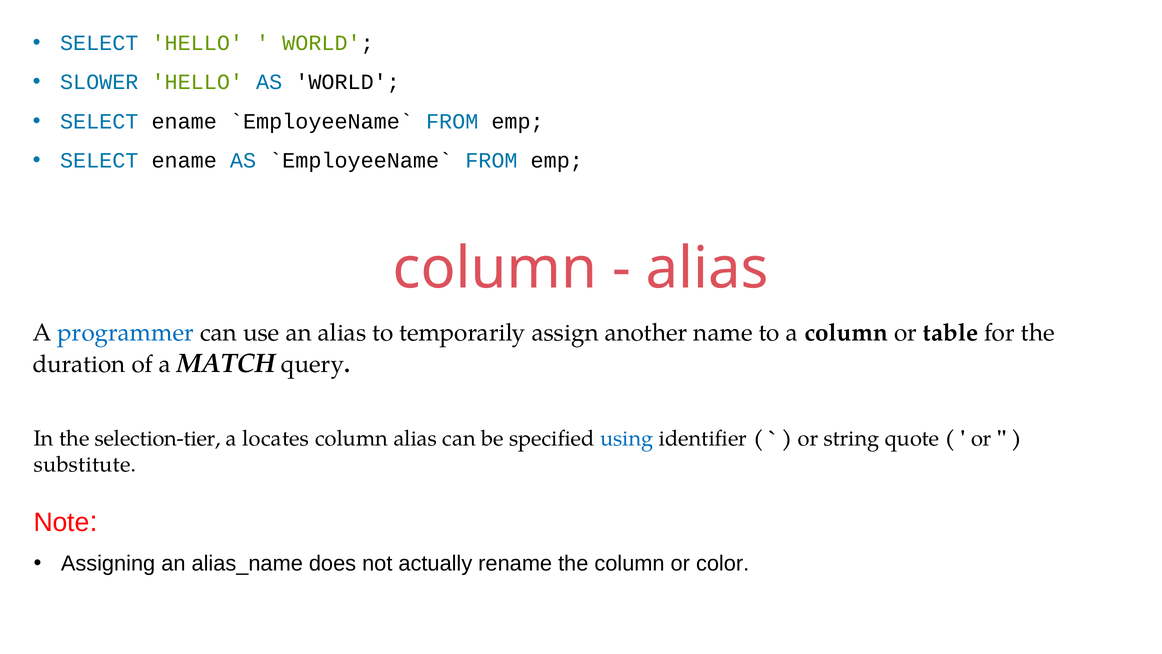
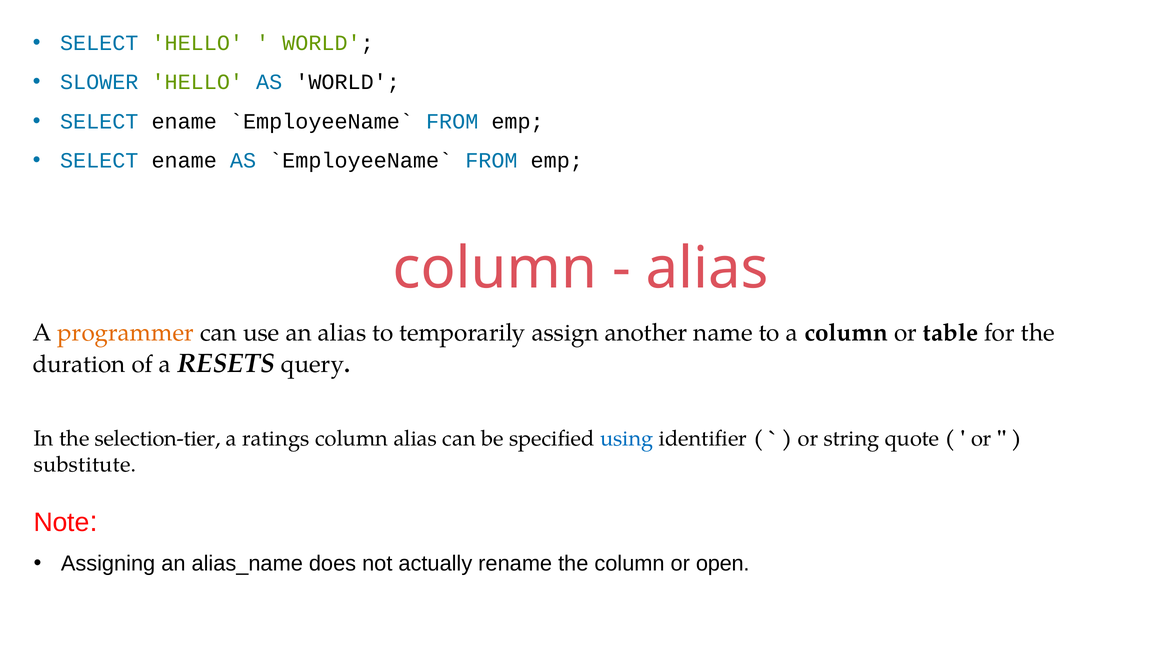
programmer colour: blue -> orange
MATCH: MATCH -> RESETS
locates: locates -> ratings
color: color -> open
